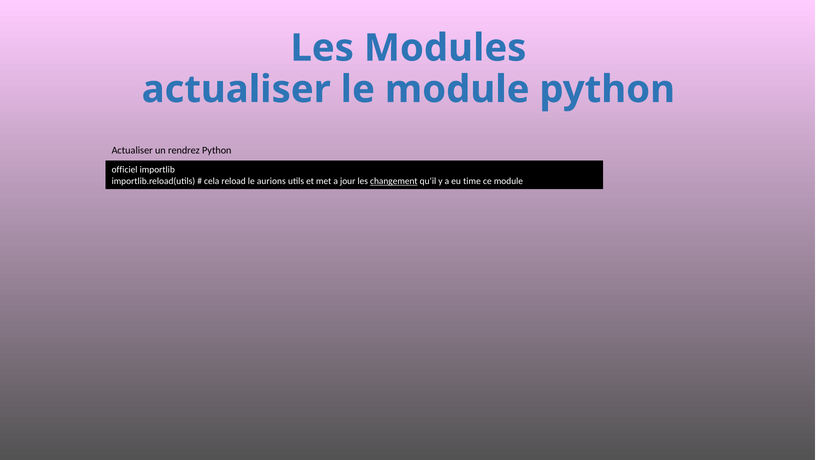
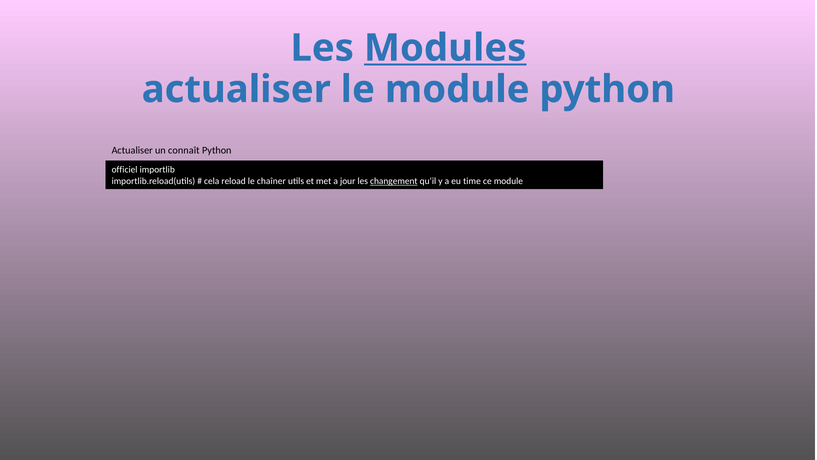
Modules underline: none -> present
rendrez: rendrez -> connaît
aurions: aurions -> chaîner
